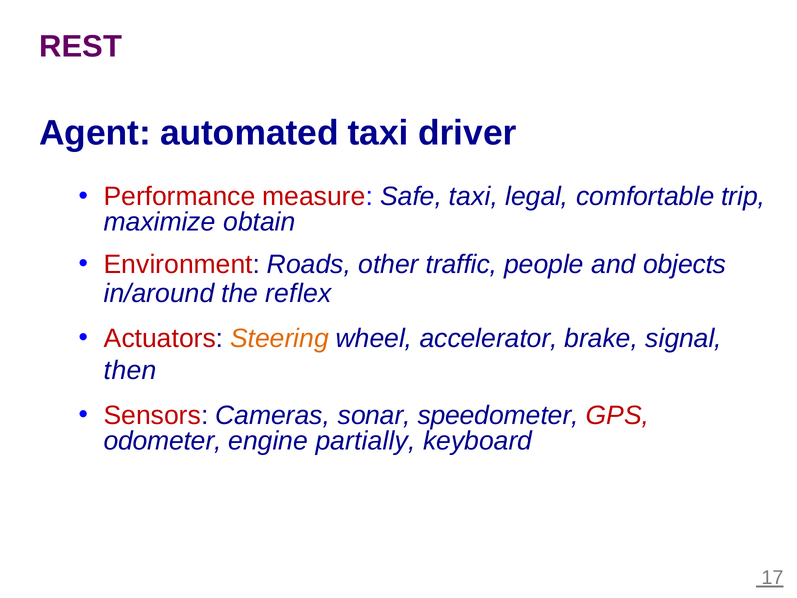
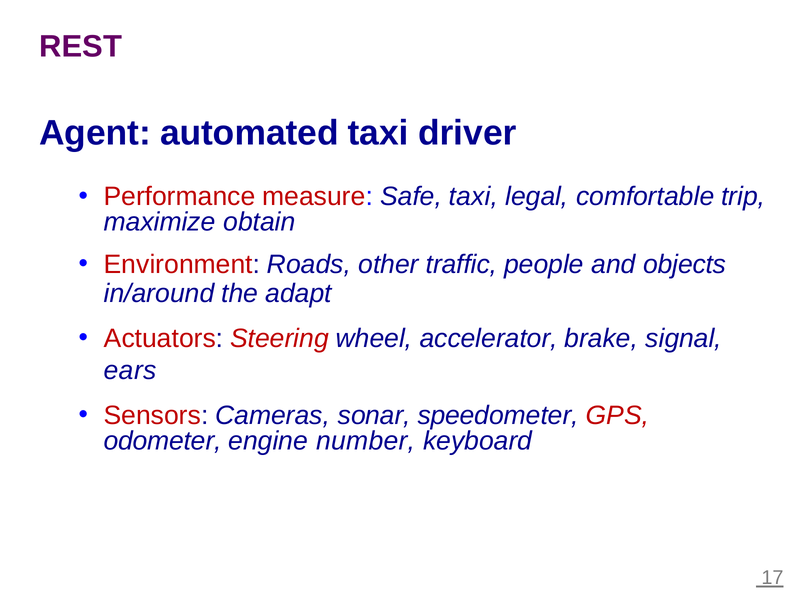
reflex: reflex -> adapt
Steering colour: orange -> red
then: then -> ears
partially: partially -> number
